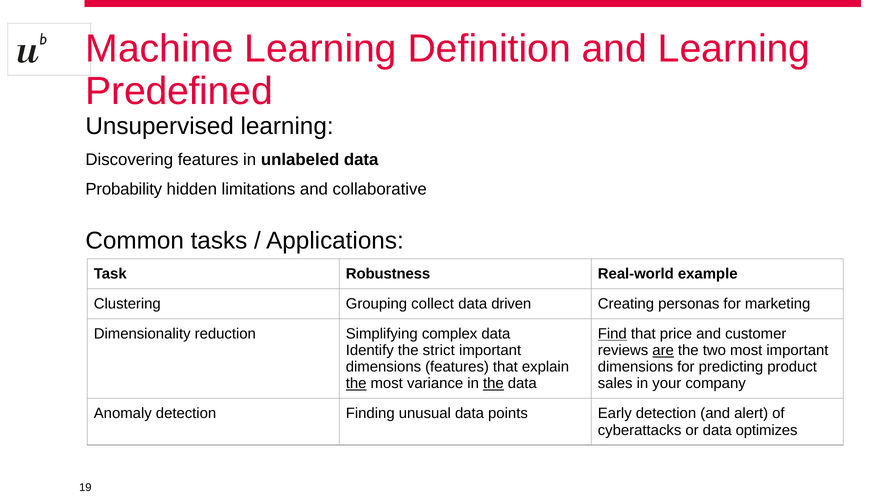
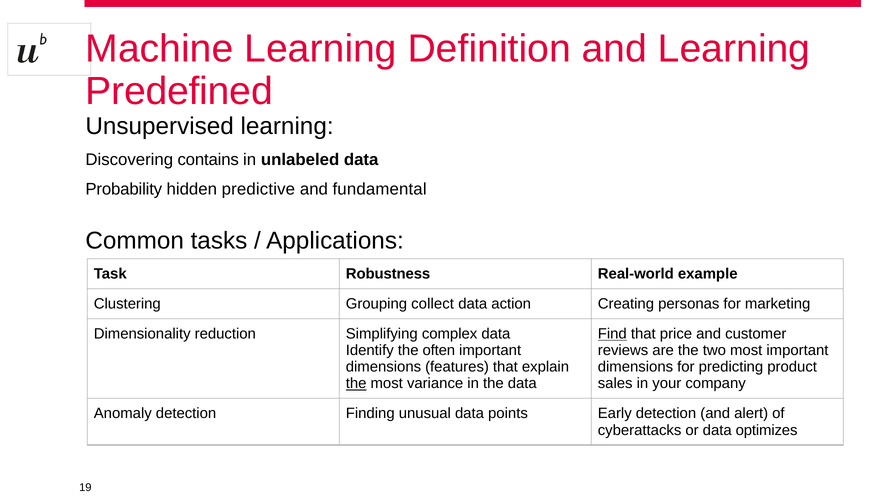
Discovering features: features -> contains
limitations: limitations -> predictive
collaborative: collaborative -> fundamental
driven: driven -> action
strict: strict -> often
are underline: present -> none
the at (493, 384) underline: present -> none
